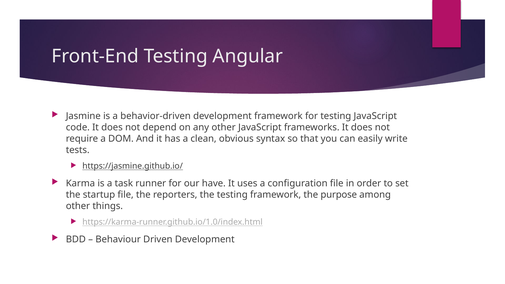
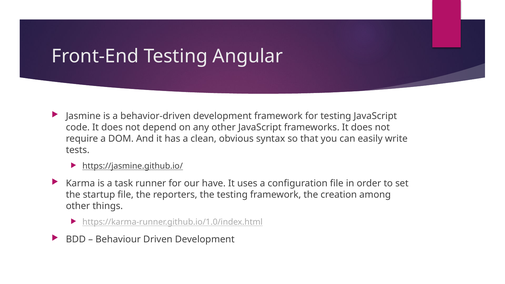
purpose: purpose -> creation
